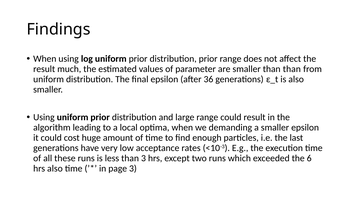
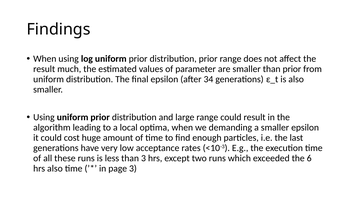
than than: than -> prior
36: 36 -> 34
